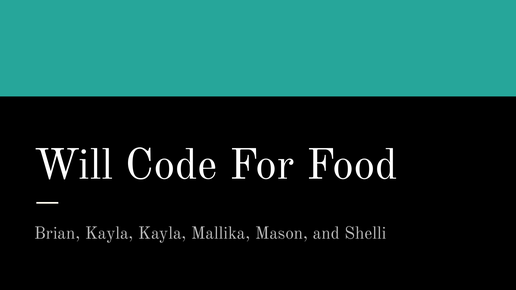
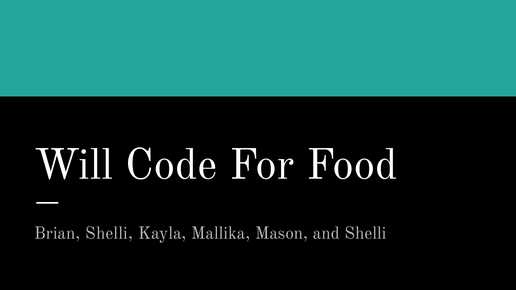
Brian Kayla: Kayla -> Shelli
